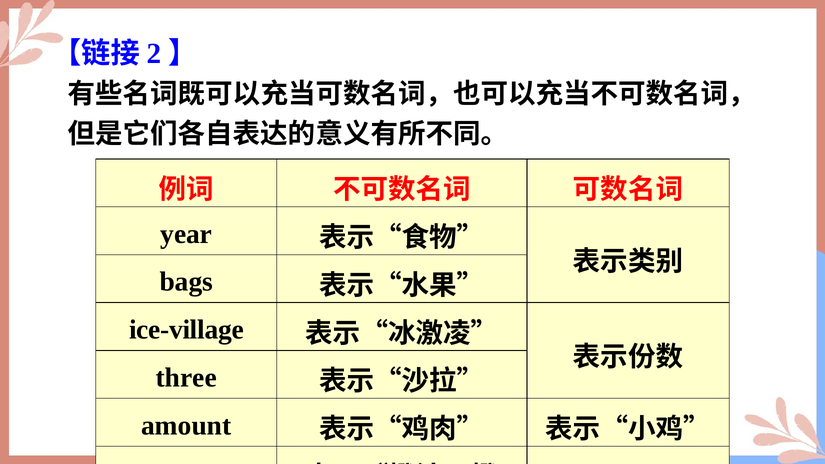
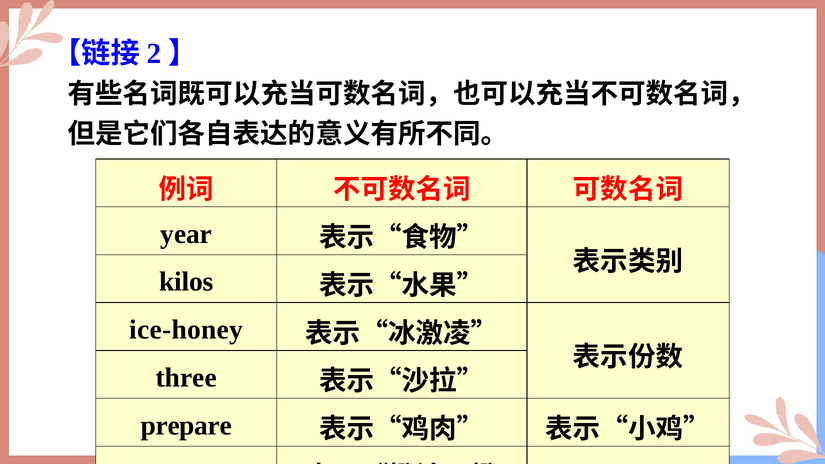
bags: bags -> kilos
ice-village: ice-village -> ice-honey
amount: amount -> prepare
